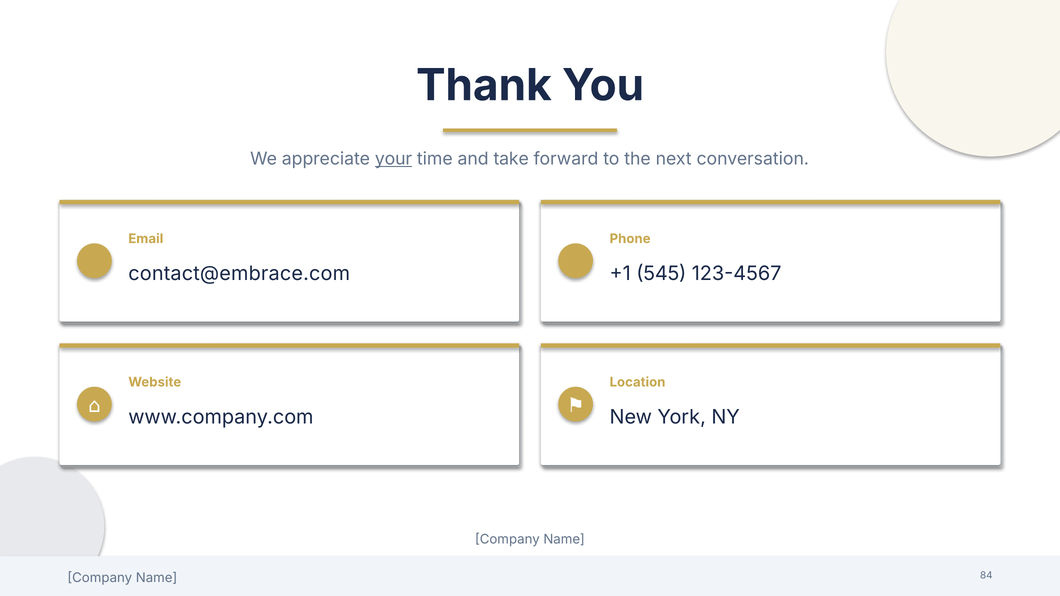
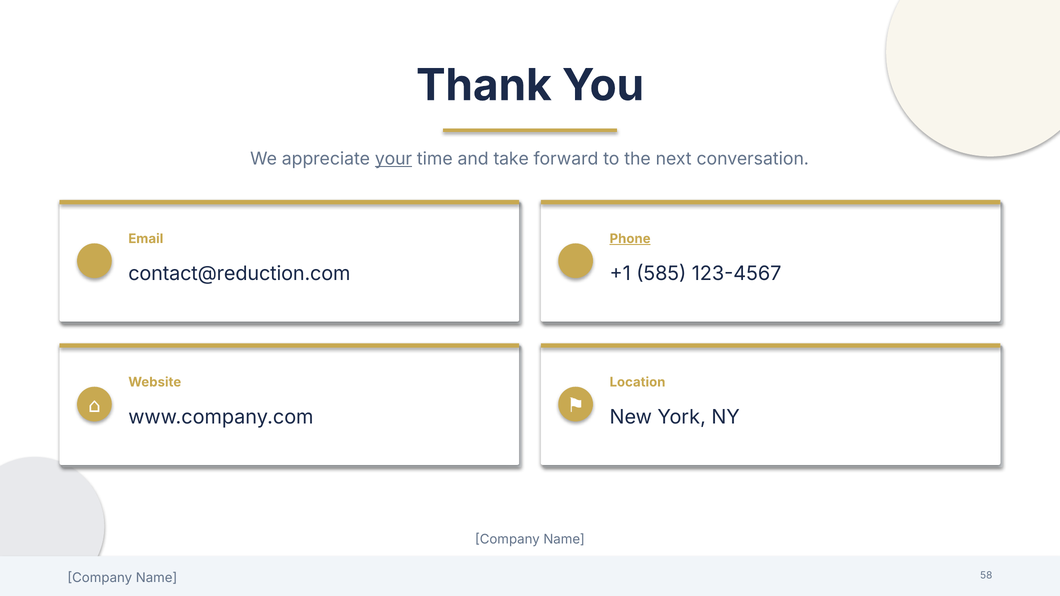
Phone underline: none -> present
contact@embrace.com: contact@embrace.com -> contact@reduction.com
545: 545 -> 585
84: 84 -> 58
